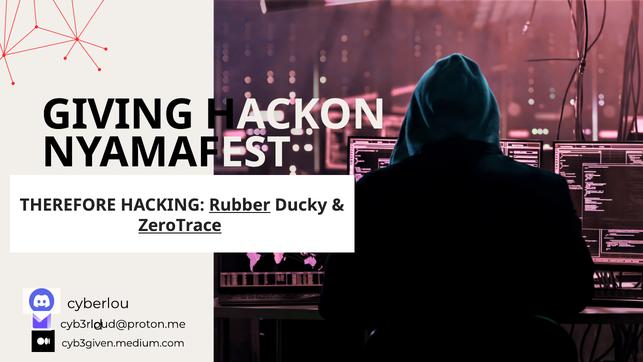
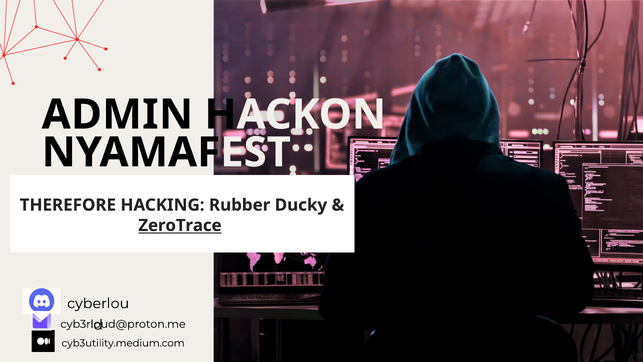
GIVING: GIVING -> ADMIN
Rubber underline: present -> none
cyb3given.medium.com: cyb3given.medium.com -> cyb3utility.medium.com
